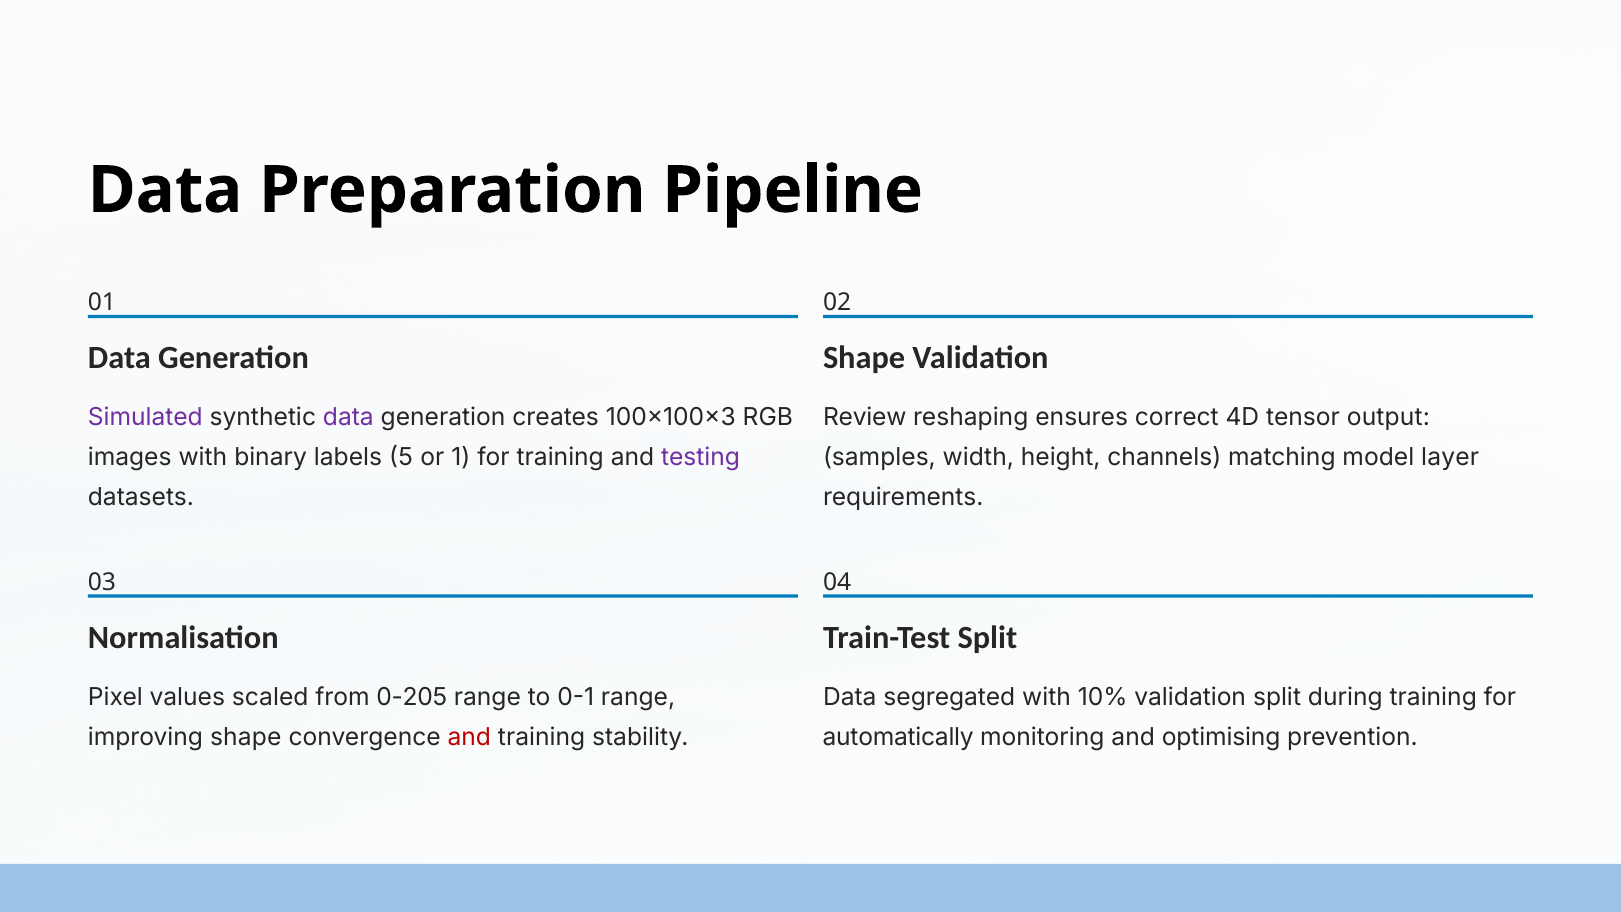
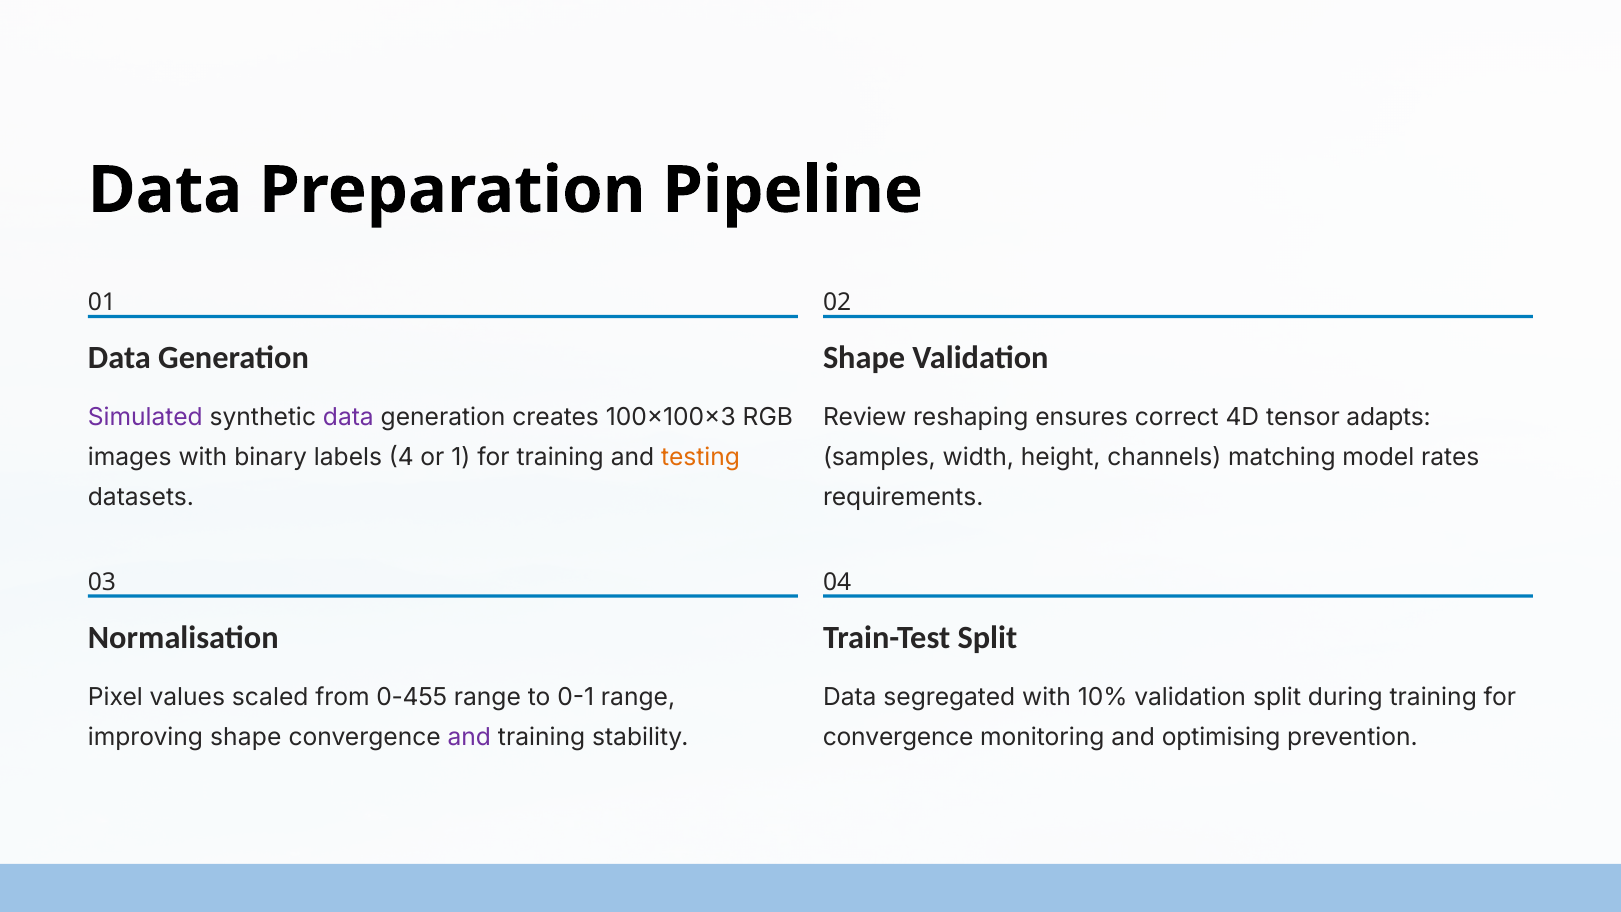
output: output -> adapts
5: 5 -> 4
testing colour: purple -> orange
layer: layer -> rates
0-205: 0-205 -> 0-455
and at (469, 737) colour: red -> purple
automatically at (898, 737): automatically -> convergence
